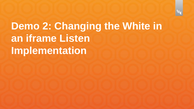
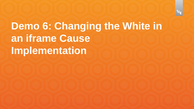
2: 2 -> 6
Listen: Listen -> Cause
